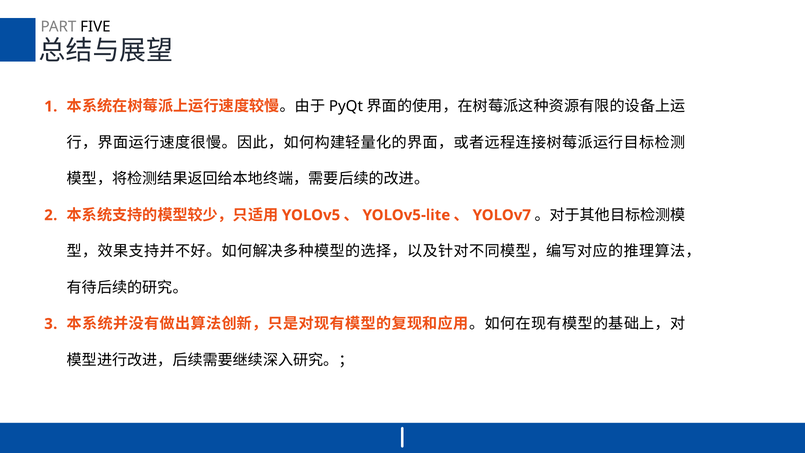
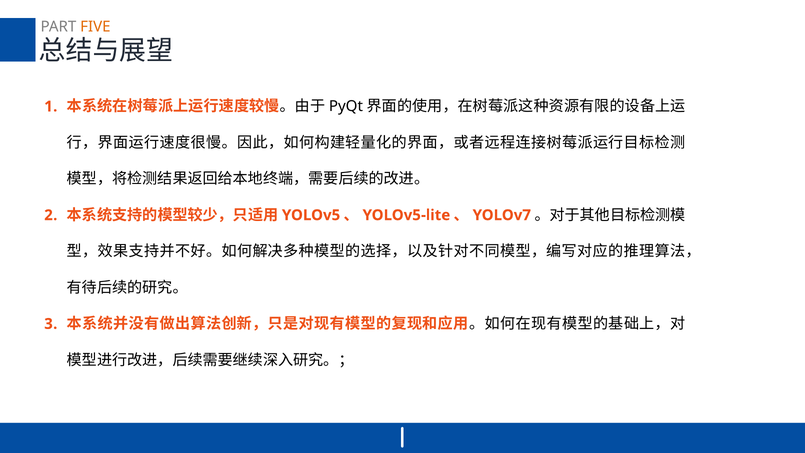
FIVE colour: black -> orange
